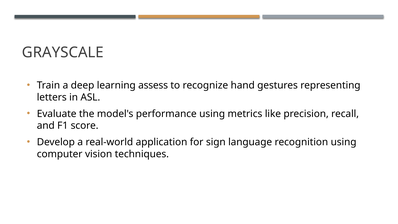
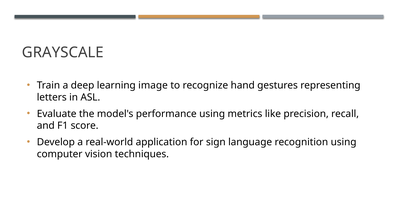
assess: assess -> image
